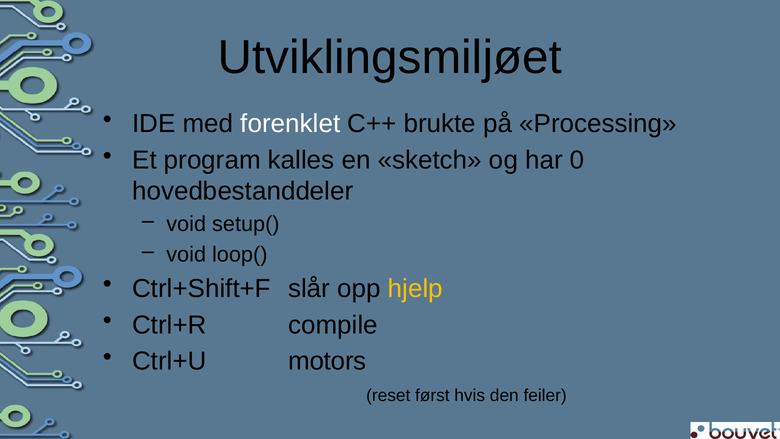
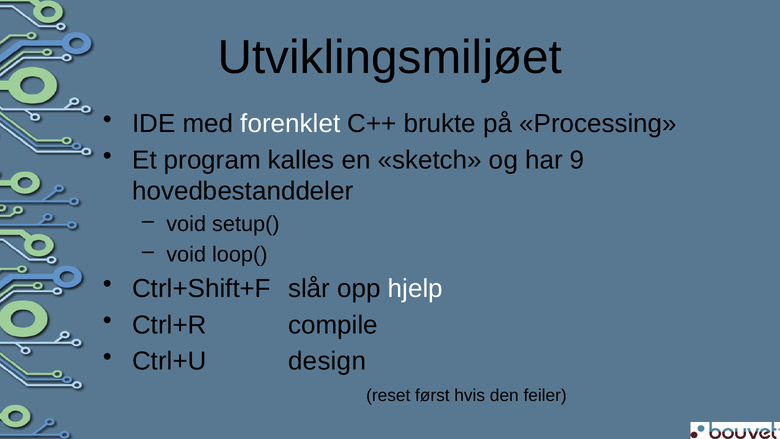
0: 0 -> 9
hjelp colour: yellow -> white
motors: motors -> design
